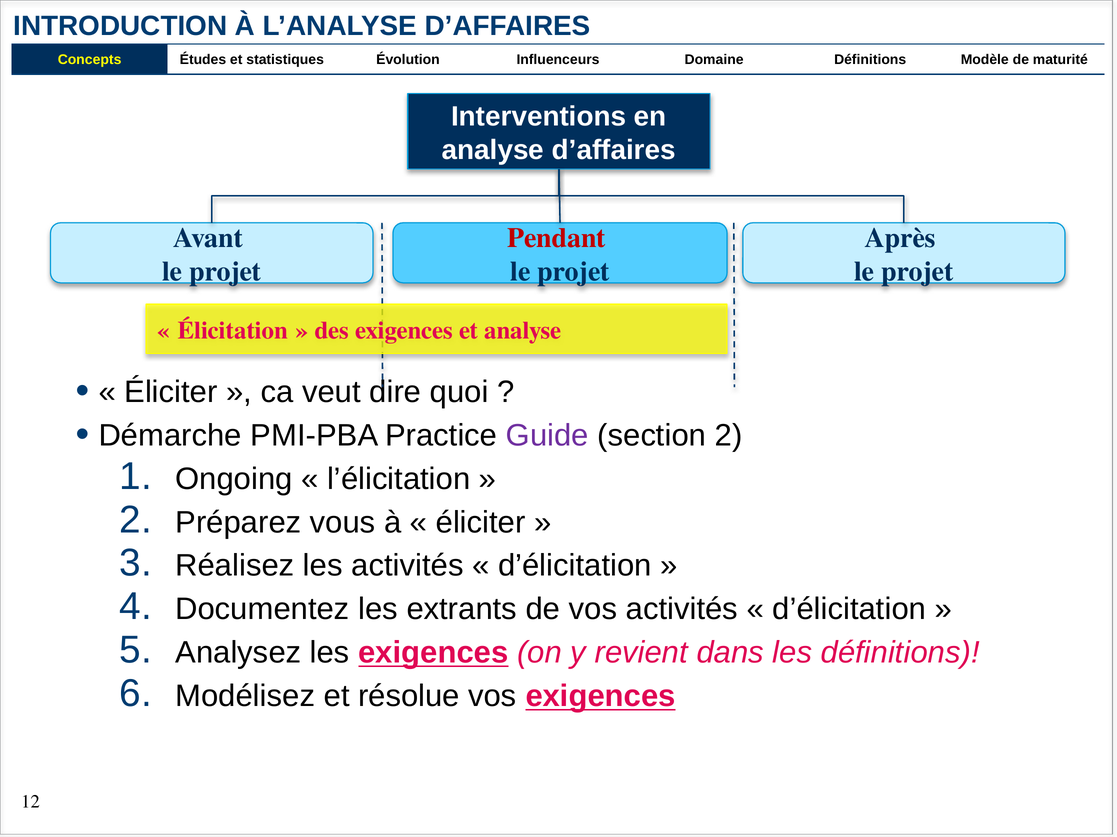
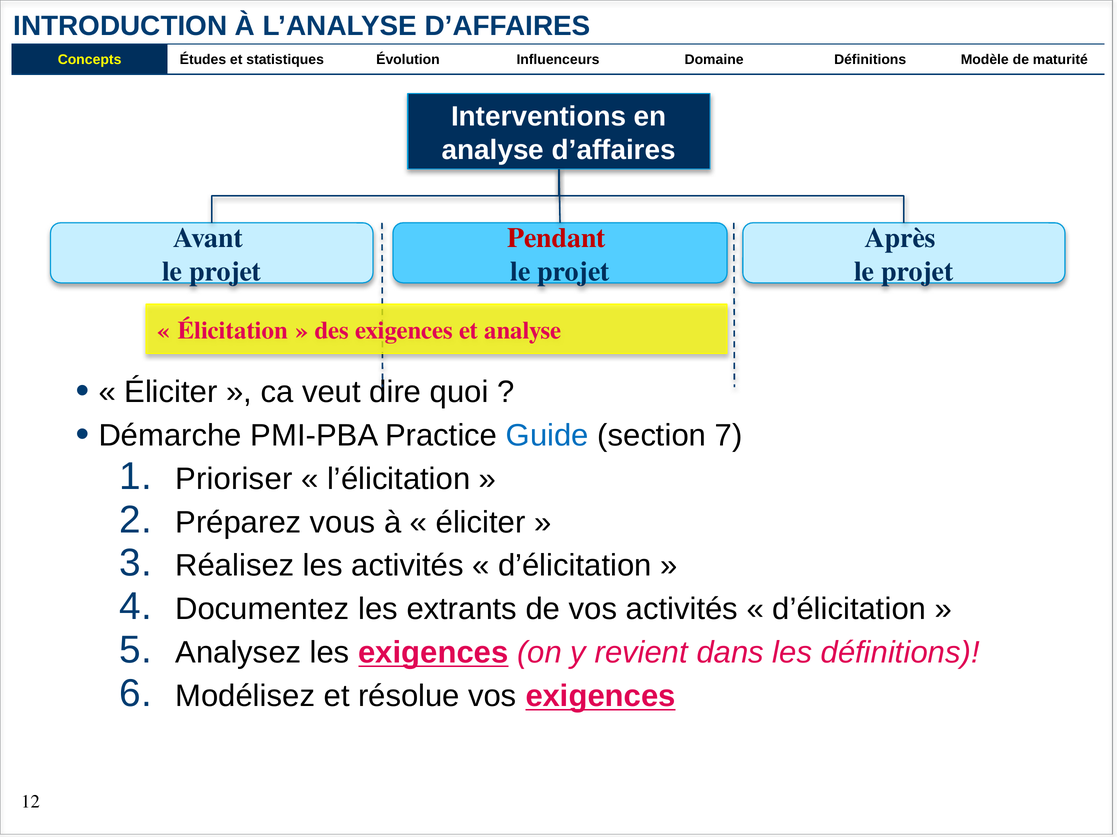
Guide colour: purple -> blue
section 2: 2 -> 7
Ongoing: Ongoing -> Prioriser
